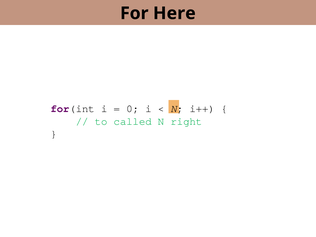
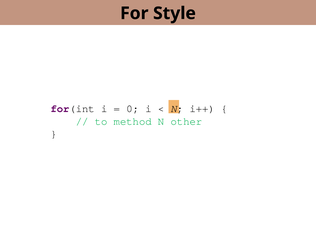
Here: Here -> Style
called: called -> method
right: right -> other
